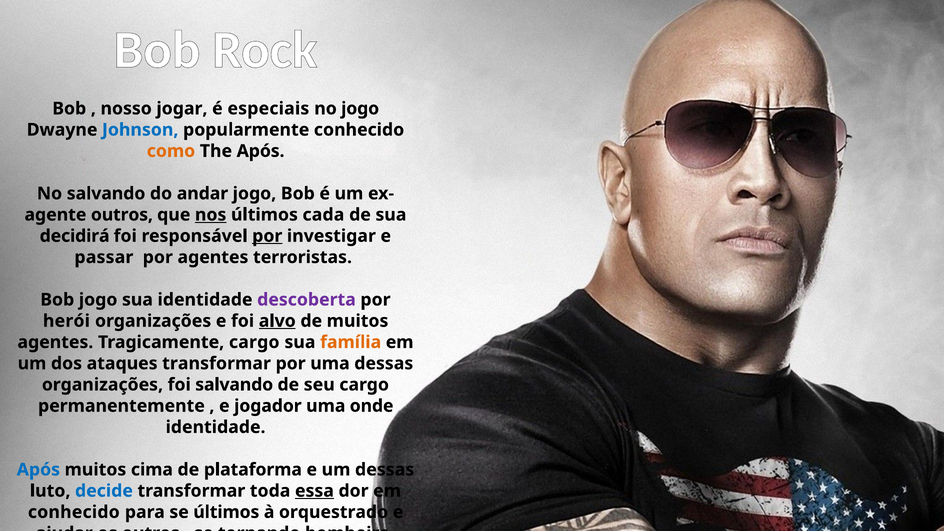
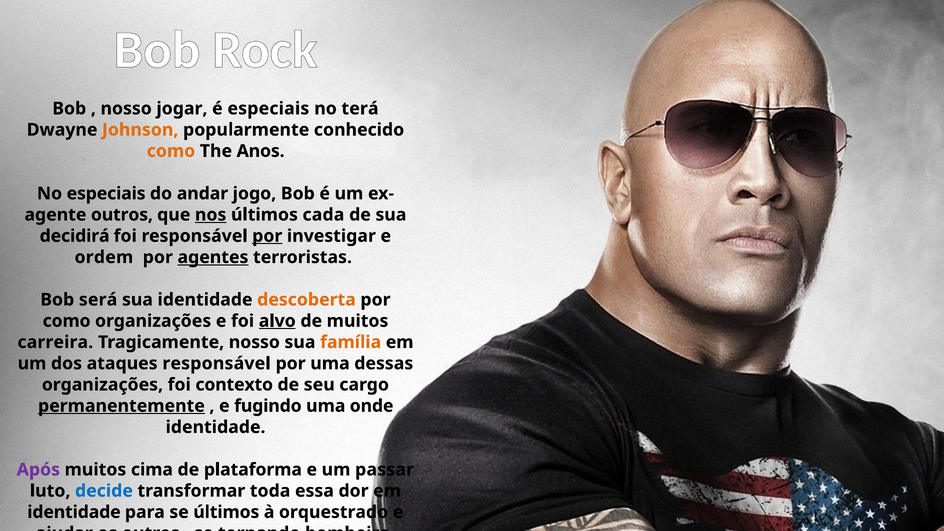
no jogo: jogo -> terá
Johnson colour: blue -> orange
The Após: Após -> Anos
No salvando: salvando -> especiais
passar: passar -> ordem
agentes at (213, 257) underline: none -> present
Bob jogo: jogo -> será
descoberta colour: purple -> orange
herói at (66, 321): herói -> como
agentes at (55, 342): agentes -> carreira
Tragicamente cargo: cargo -> nosso
ataques transformar: transformar -> responsável
foi salvando: salvando -> contexto
permanentemente underline: none -> present
jogador: jogador -> fugindo
Após at (38, 470) colour: blue -> purple
um dessas: dessas -> passar
essa underline: present -> none
conhecido at (74, 512): conhecido -> identidade
